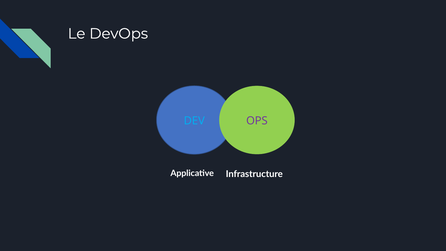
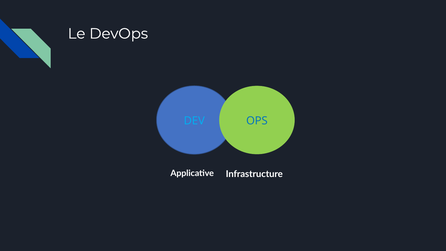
OPS colour: purple -> blue
